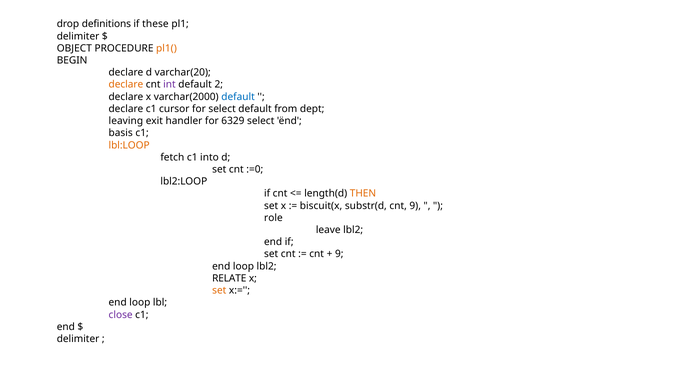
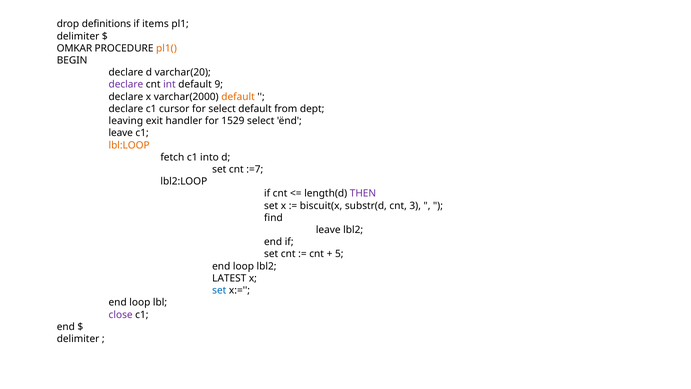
these: these -> items
OBJECT: OBJECT -> OMKAR
declare at (126, 85) colour: orange -> purple
2: 2 -> 9
default at (238, 97) colour: blue -> orange
6329: 6329 -> 1529
basis at (121, 133): basis -> leave
:=0: :=0 -> :=7
THEN colour: orange -> purple
cnt 9: 9 -> 3
role: role -> find
9 at (339, 254): 9 -> 5
RELATE: RELATE -> LATEST
set at (219, 290) colour: orange -> blue
